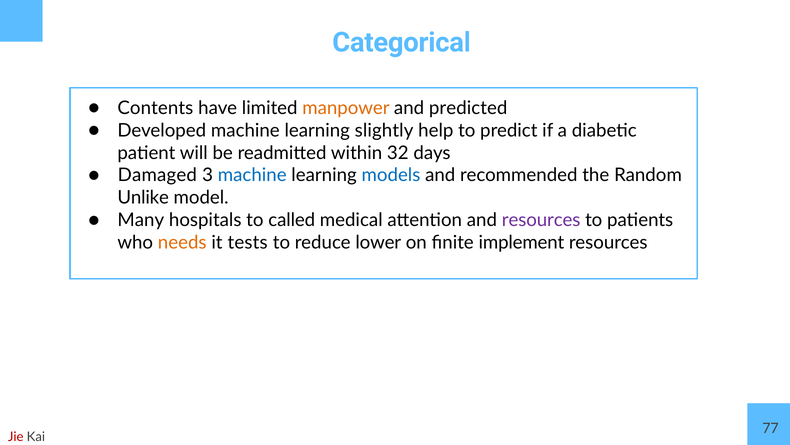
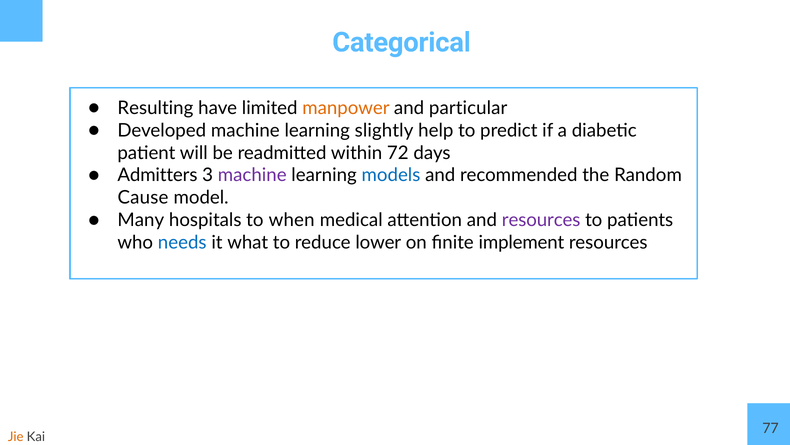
Contents: Contents -> Resulting
predicted: predicted -> particular
32: 32 -> 72
Damaged: Damaged -> Admitters
machine at (252, 175) colour: blue -> purple
Unlike: Unlike -> Cause
called: called -> when
needs colour: orange -> blue
tests: tests -> what
Jie colour: red -> orange
